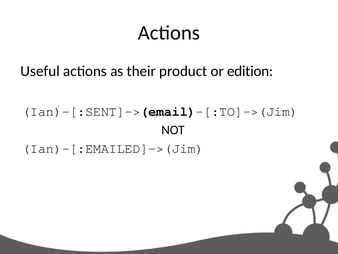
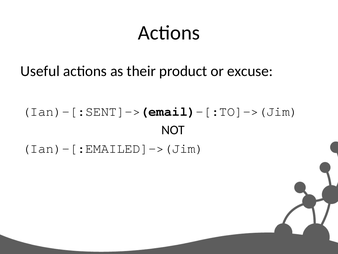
edition: edition -> excuse
